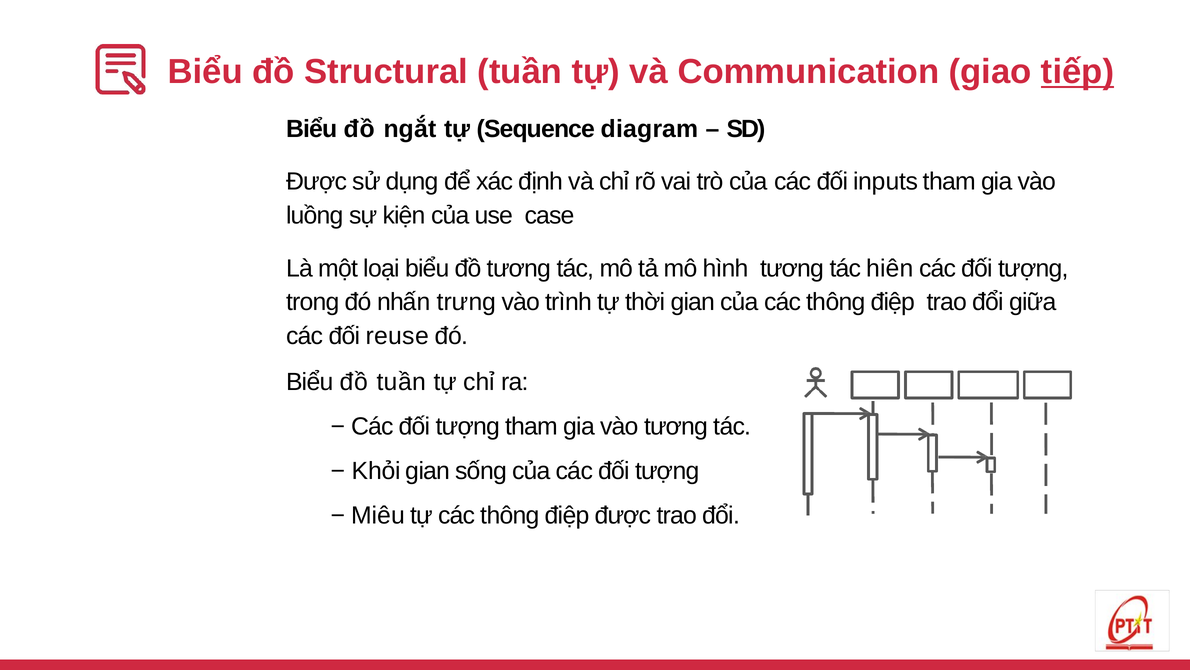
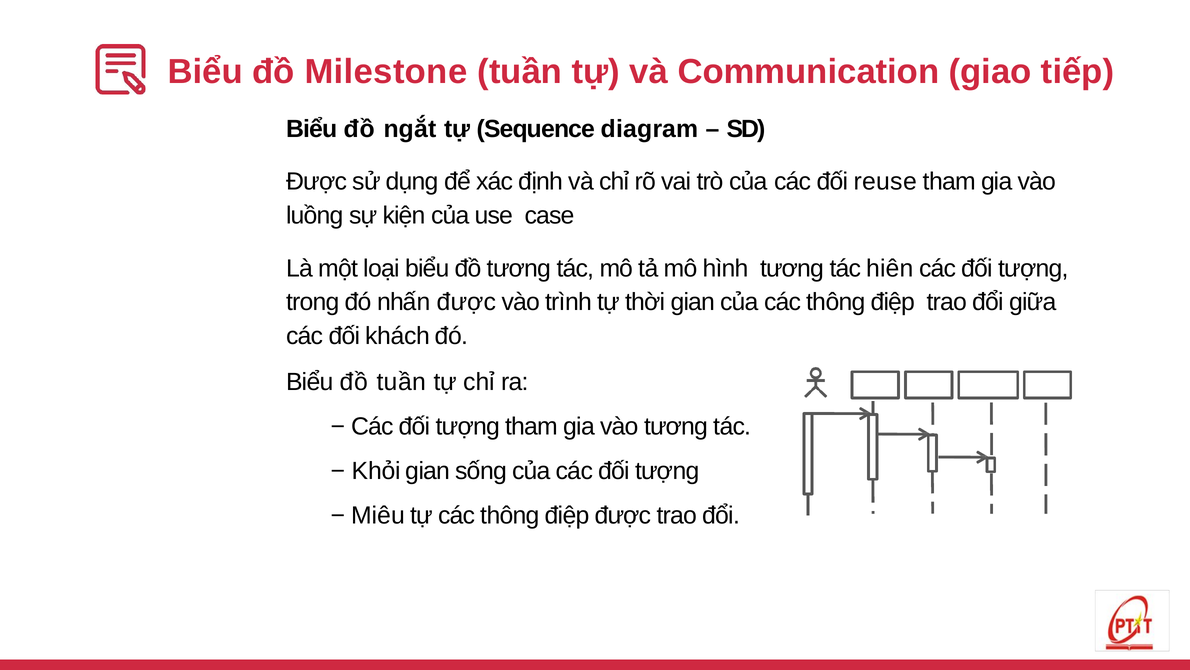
Structural: Structural -> Milestone
tiếp underline: present -> none
inputs: inputs -> reuse
nhấn trưng: trưng -> được
reuse: reuse -> khách
